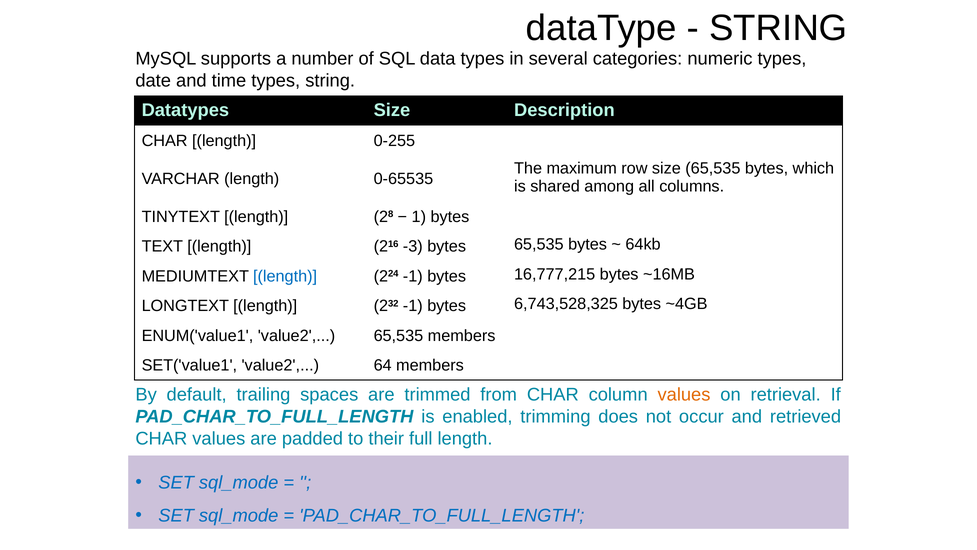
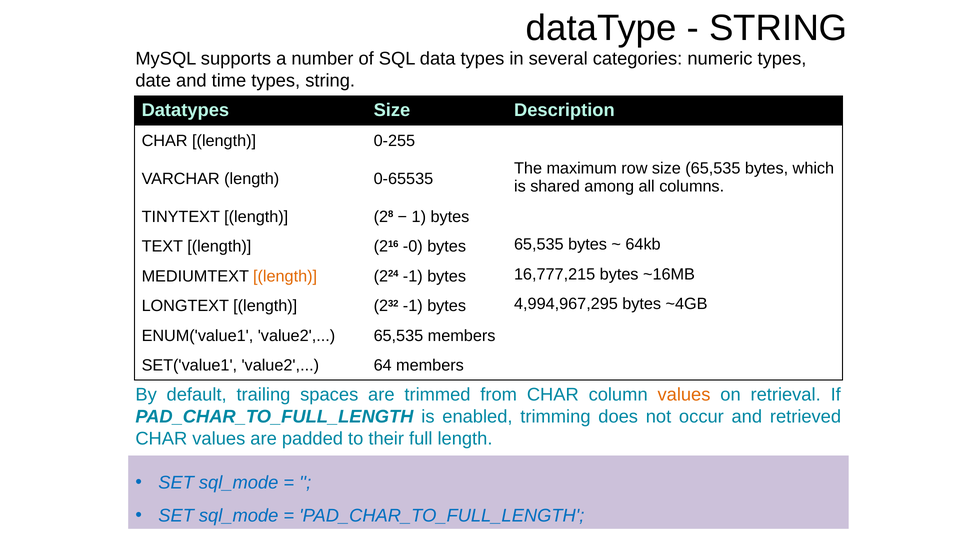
-3: -3 -> -0
length at (285, 276) colour: blue -> orange
6,743,528,325: 6,743,528,325 -> 4,994,967,295
